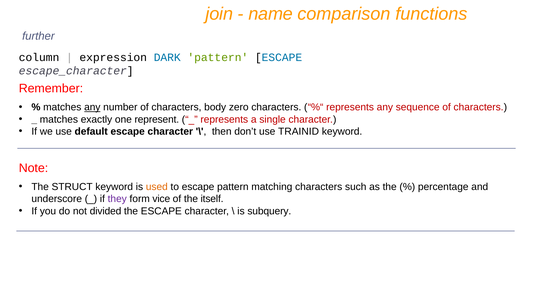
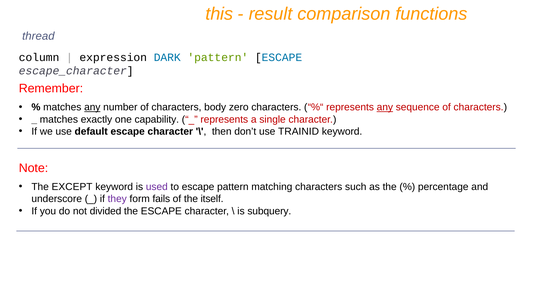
join: join -> this
name: name -> result
further: further -> thread
any at (385, 107) underline: none -> present
represent: represent -> capability
STRUCT: STRUCT -> EXCEPT
used colour: orange -> purple
vice: vice -> fails
